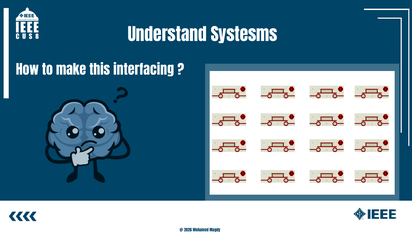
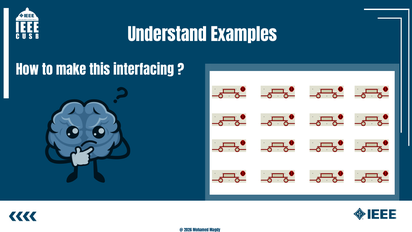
Systesms: Systesms -> Examples
